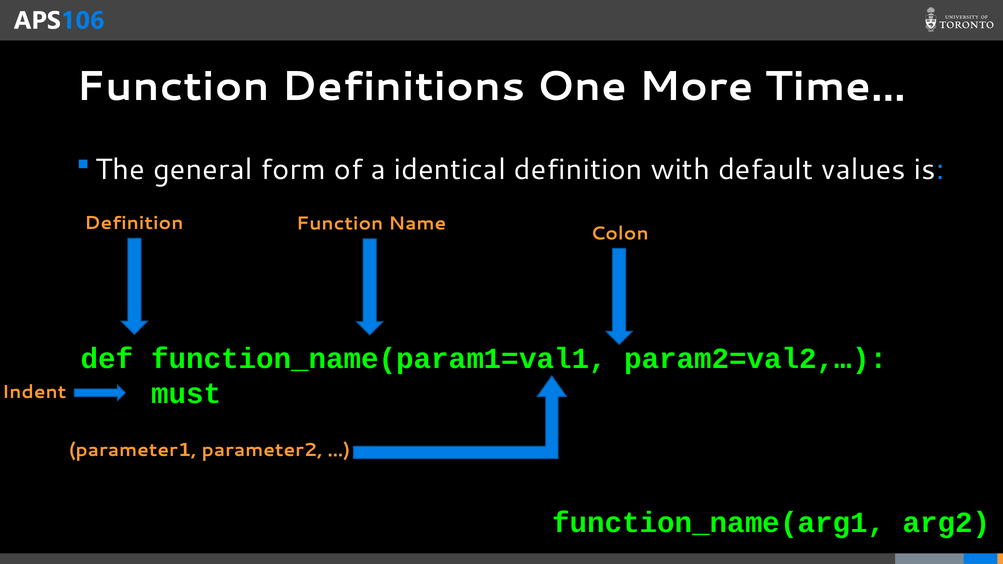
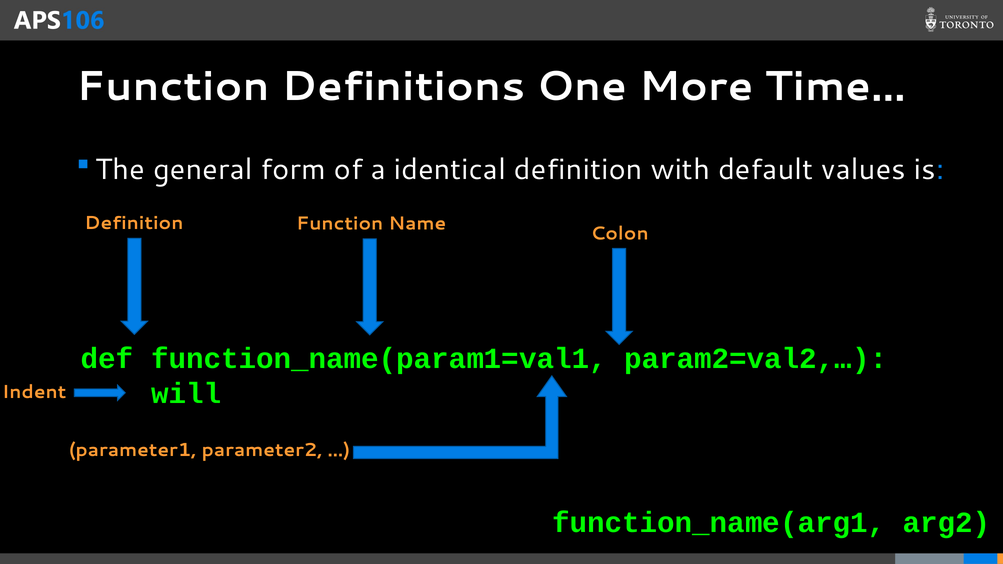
must: must -> will
